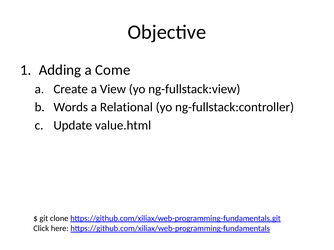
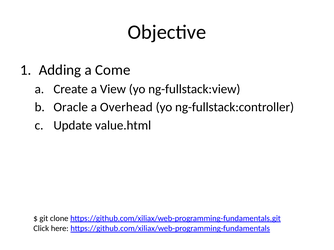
Words: Words -> Oracle
Relational: Relational -> Overhead
